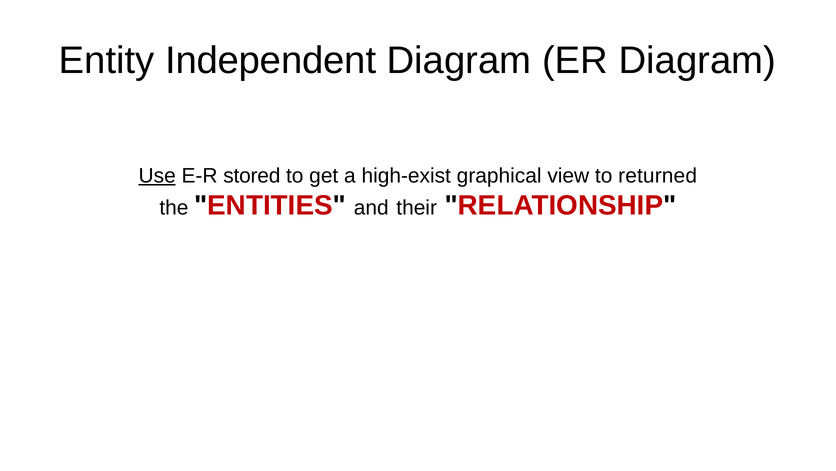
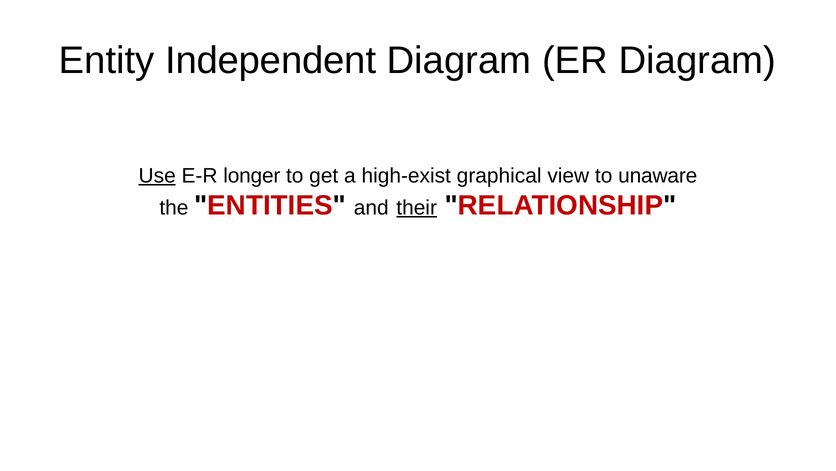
stored: stored -> longer
returned: returned -> unaware
their underline: none -> present
